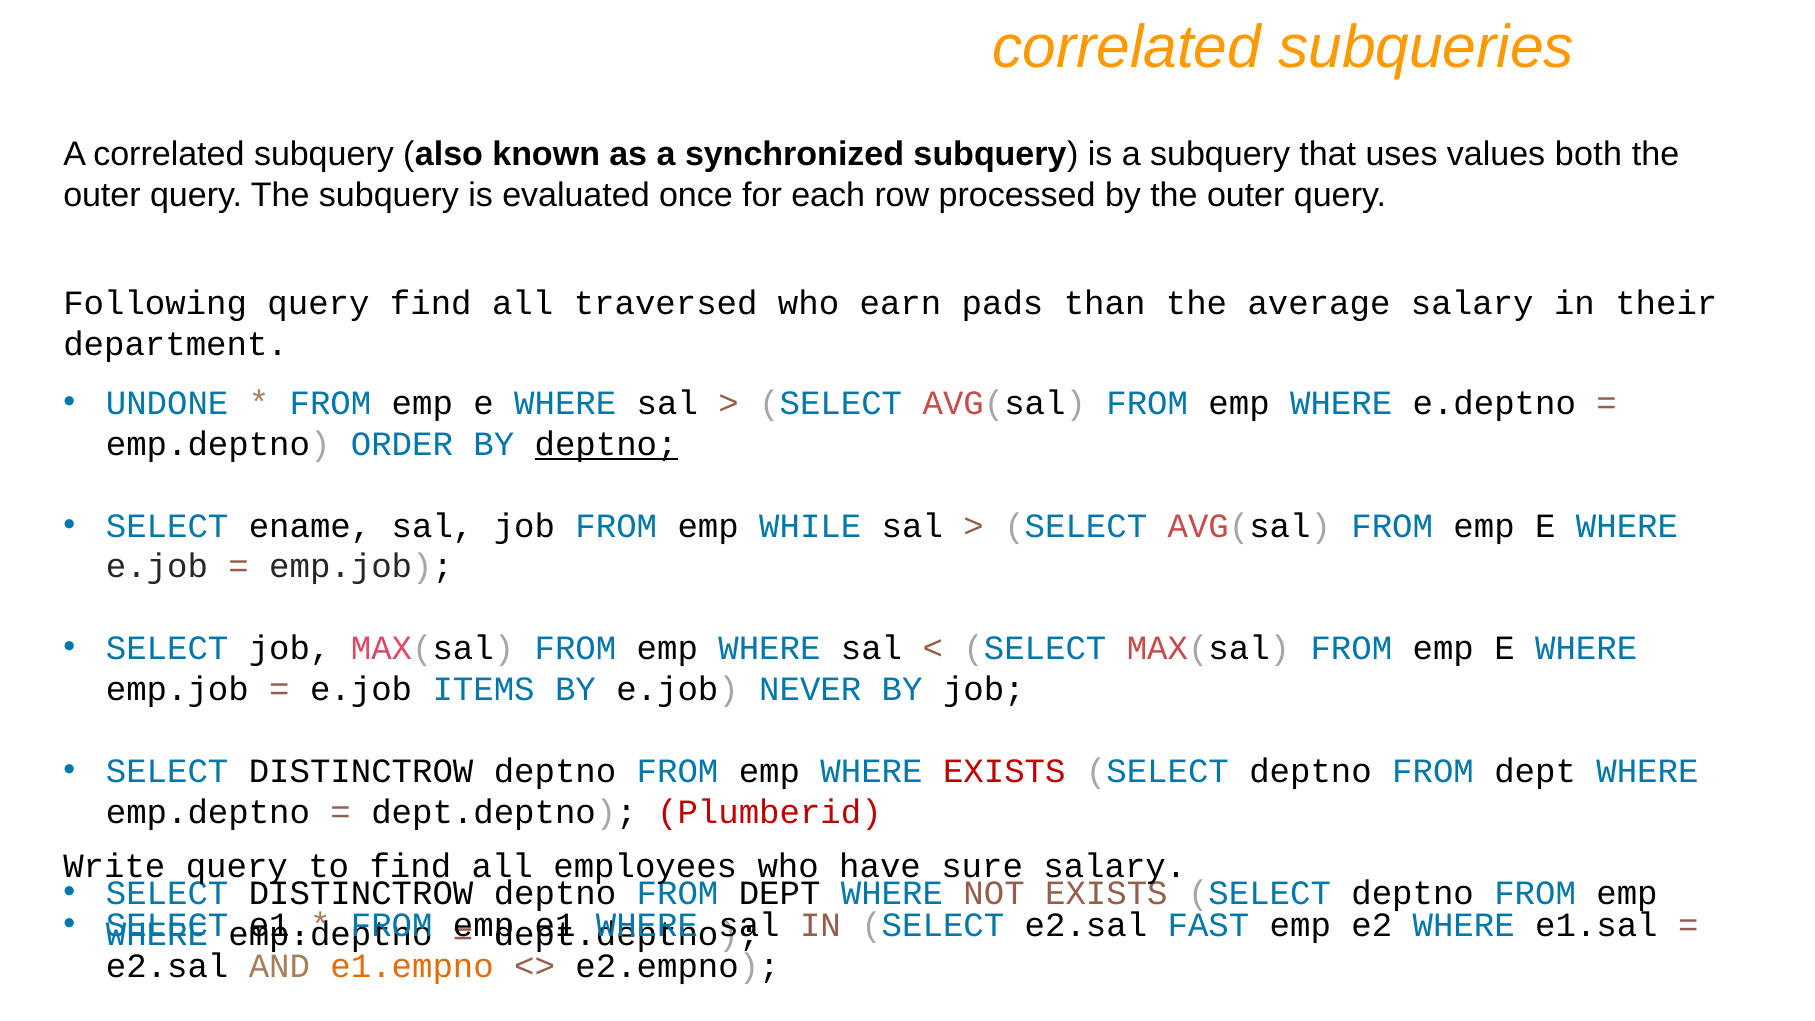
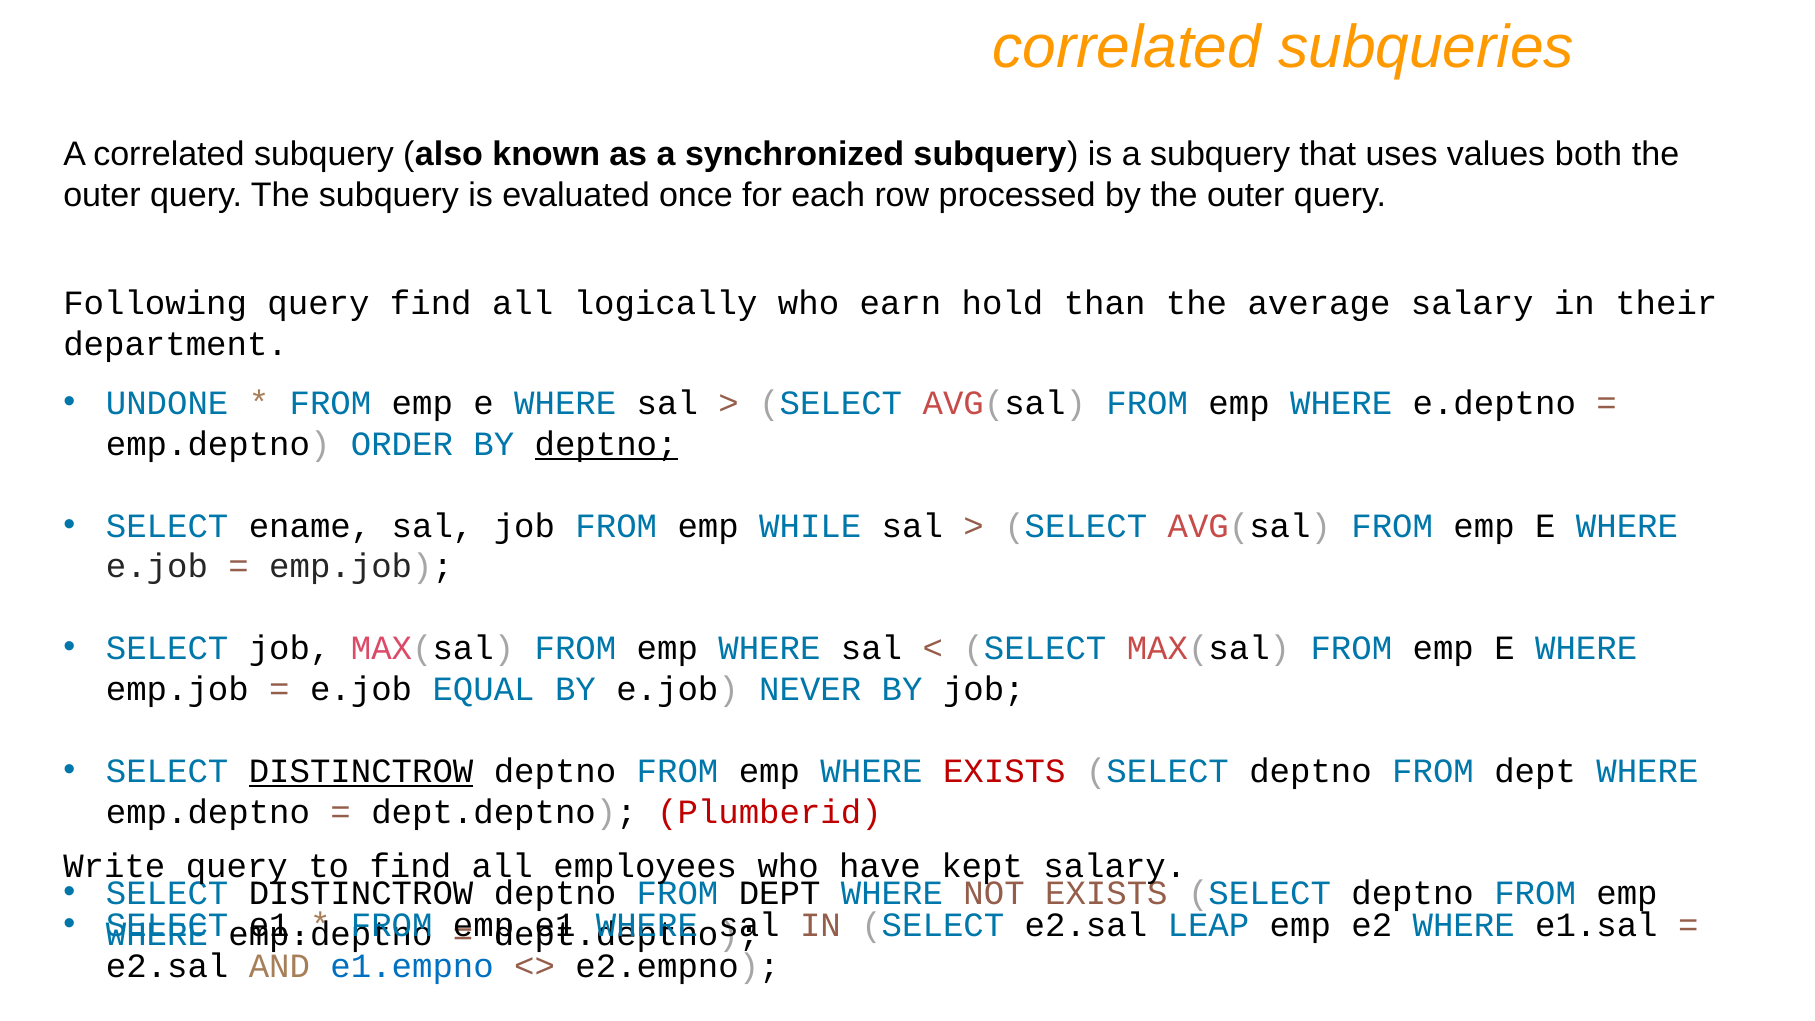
traversed: traversed -> logically
pads: pads -> hold
ITEMS: ITEMS -> EQUAL
DISTINCTROW at (361, 771) underline: none -> present
sure: sure -> kept
FAST: FAST -> LEAP
e1.empno colour: orange -> blue
